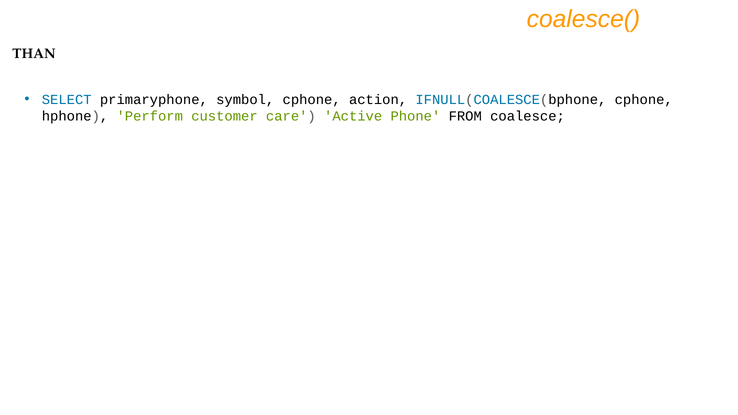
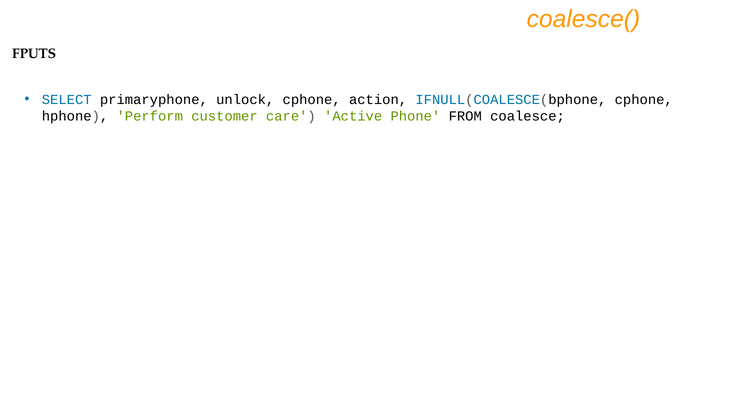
THAN: THAN -> FPUTS
symbol: symbol -> unlock
